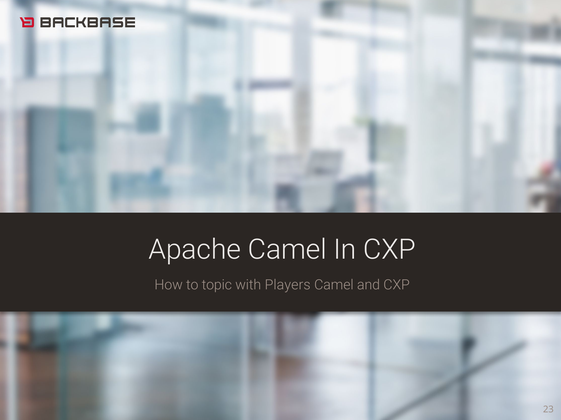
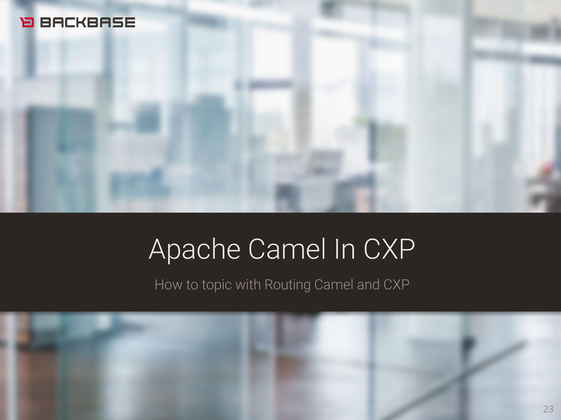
Players: Players -> Routing
